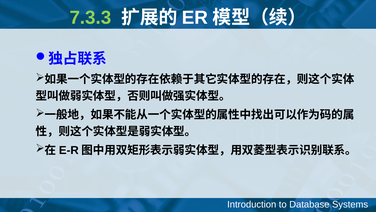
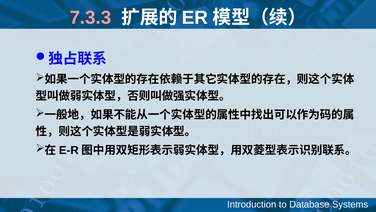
7.3.3 colour: light green -> pink
